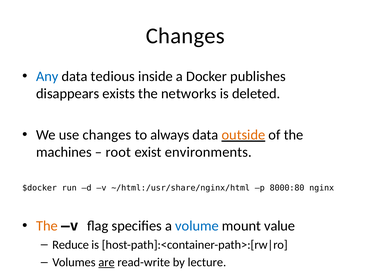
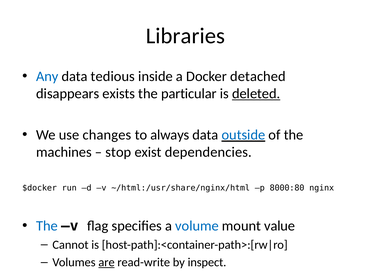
Changes at (185, 36): Changes -> Libraries
publishes: publishes -> detached
networks: networks -> particular
deleted underline: none -> present
outside colour: orange -> blue
root: root -> stop
environments: environments -> dependencies
The at (47, 226) colour: orange -> blue
Reduce: Reduce -> Cannot
lecture: lecture -> inspect
